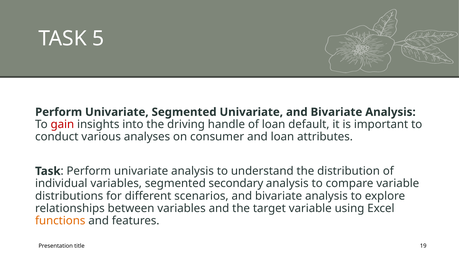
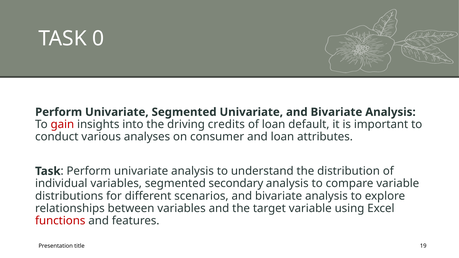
5: 5 -> 0
handle: handle -> credits
functions colour: orange -> red
